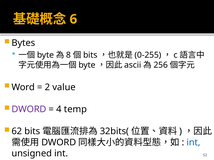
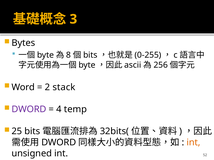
6: 6 -> 3
value: value -> stack
62: 62 -> 25
int at (193, 143) colour: blue -> orange
